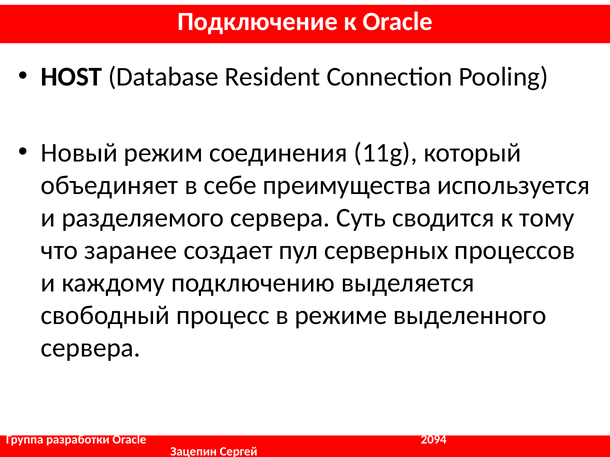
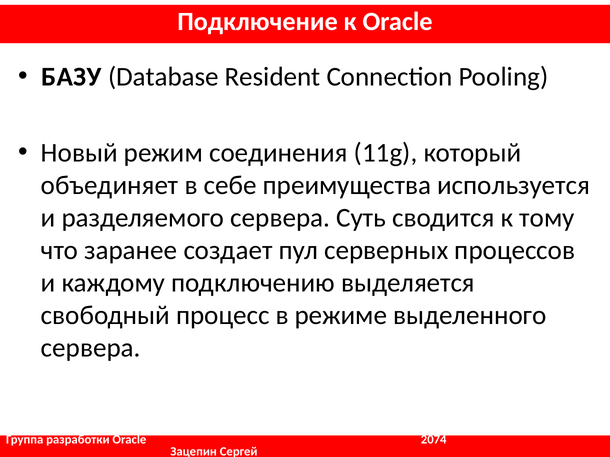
HOST: HOST -> БАЗУ
2094: 2094 -> 2074
